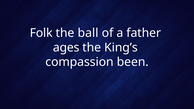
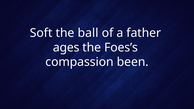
Folk: Folk -> Soft
King’s: King’s -> Foes’s
